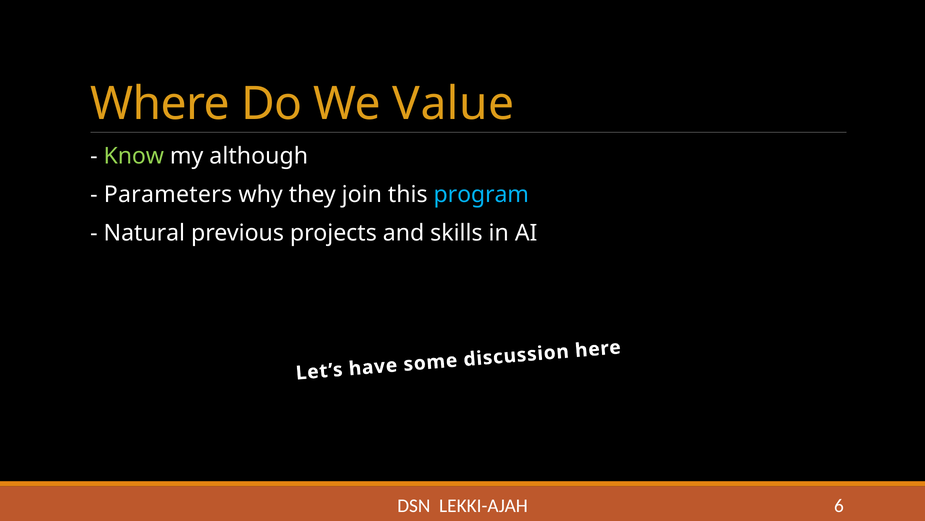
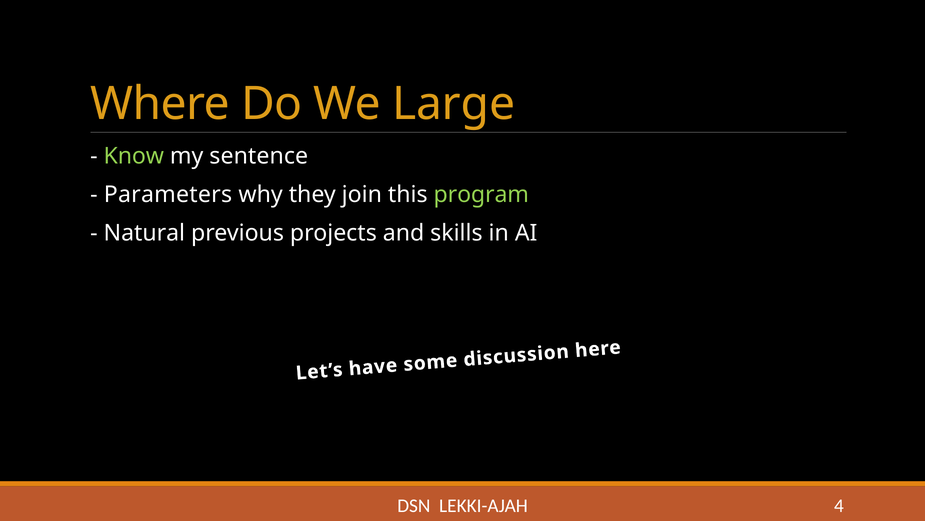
Value: Value -> Large
although: although -> sentence
program colour: light blue -> light green
6: 6 -> 4
